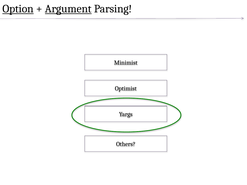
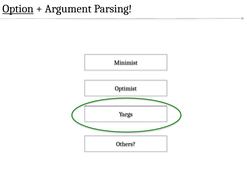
Argument underline: present -> none
